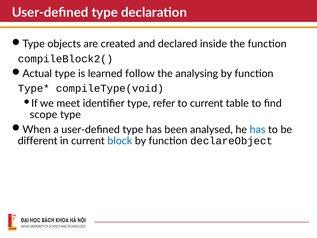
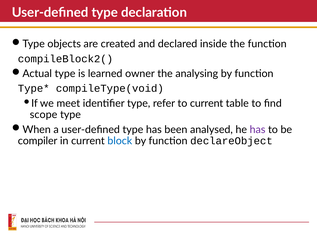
follow: follow -> owner
has at (258, 129) colour: blue -> purple
different: different -> compiler
